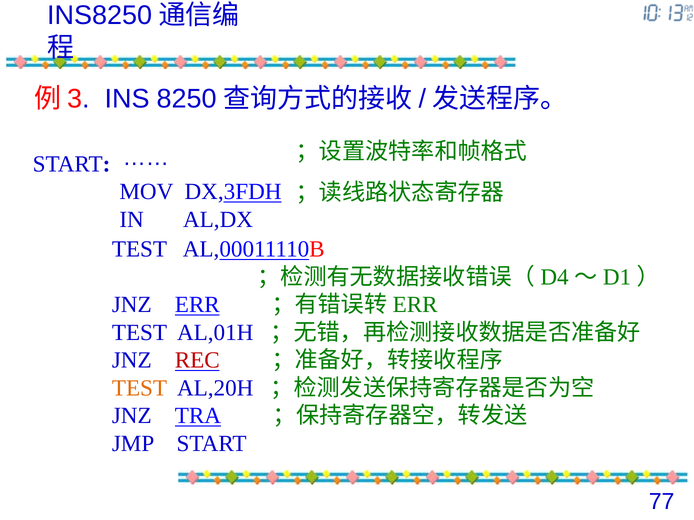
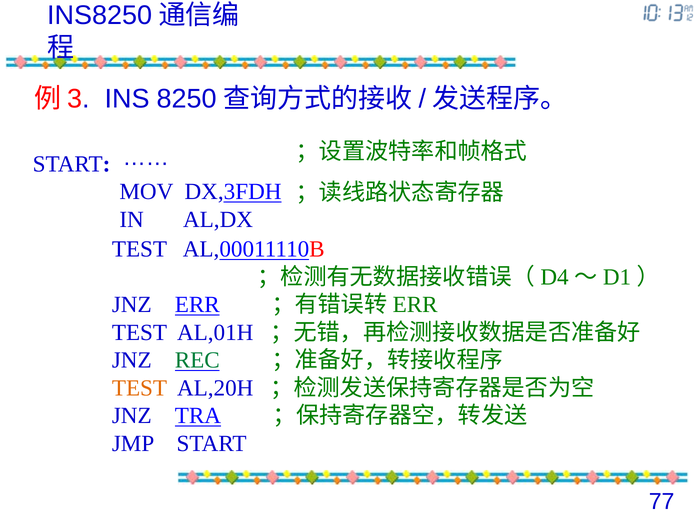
REC colour: red -> green
